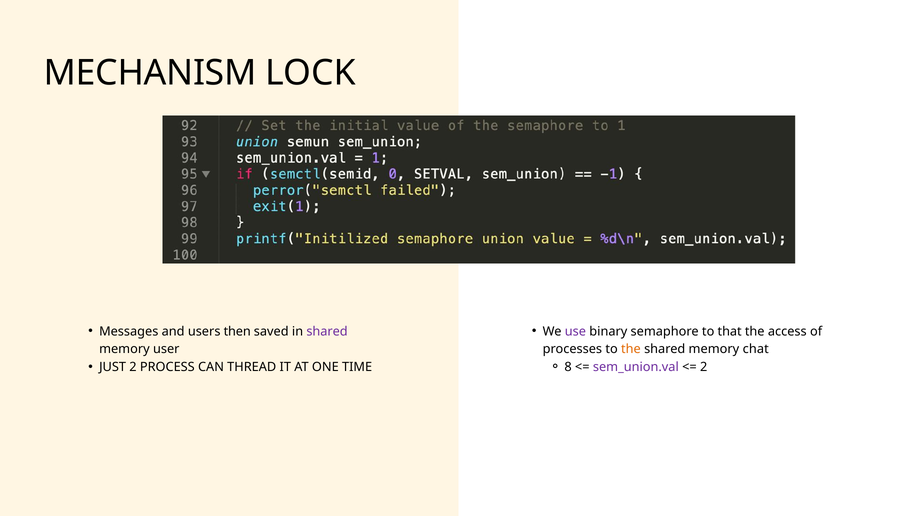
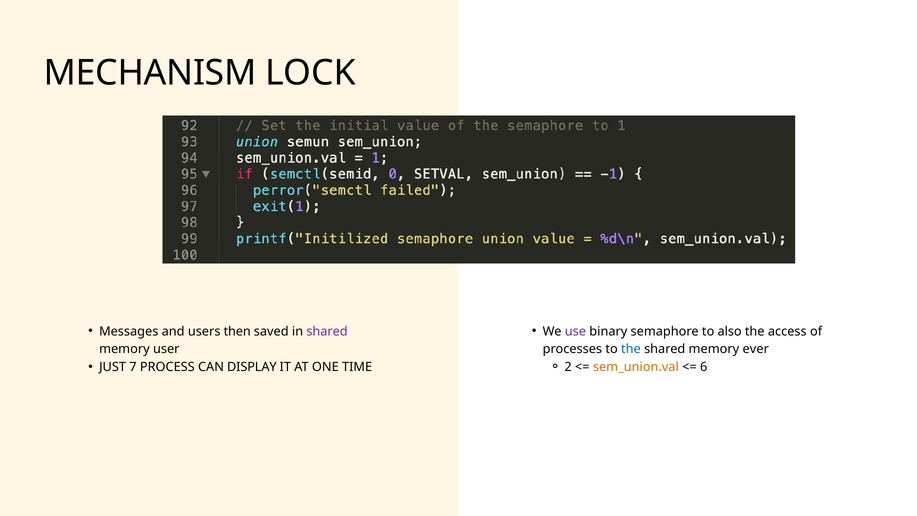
that: that -> also
the at (631, 349) colour: orange -> blue
chat: chat -> ever
JUST 2: 2 -> 7
THREAD: THREAD -> DISPLAY
8: 8 -> 2
sem_union.val colour: purple -> orange
2 at (704, 367): 2 -> 6
